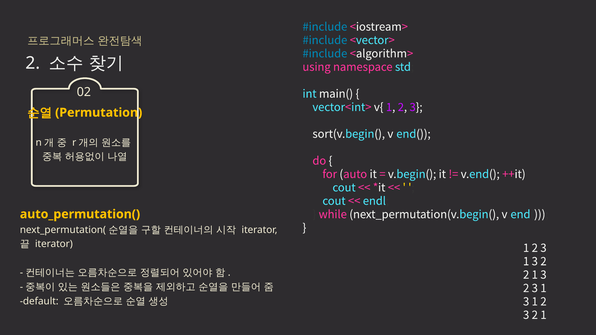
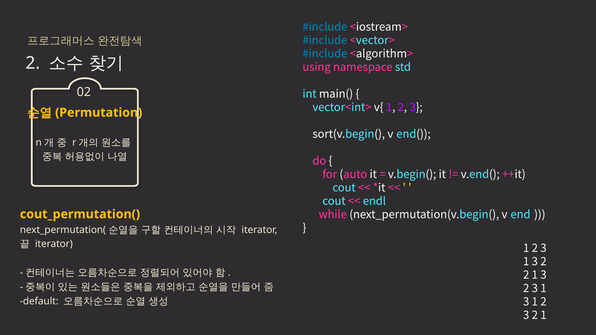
auto_permutation(: auto_permutation( -> cout_permutation(
